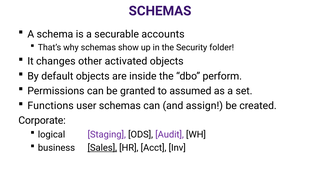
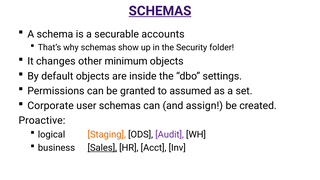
SCHEMAS at (160, 11) underline: none -> present
activated: activated -> minimum
perform: perform -> settings
Functions: Functions -> Corporate
Corporate: Corporate -> Proactive
Staging colour: purple -> orange
